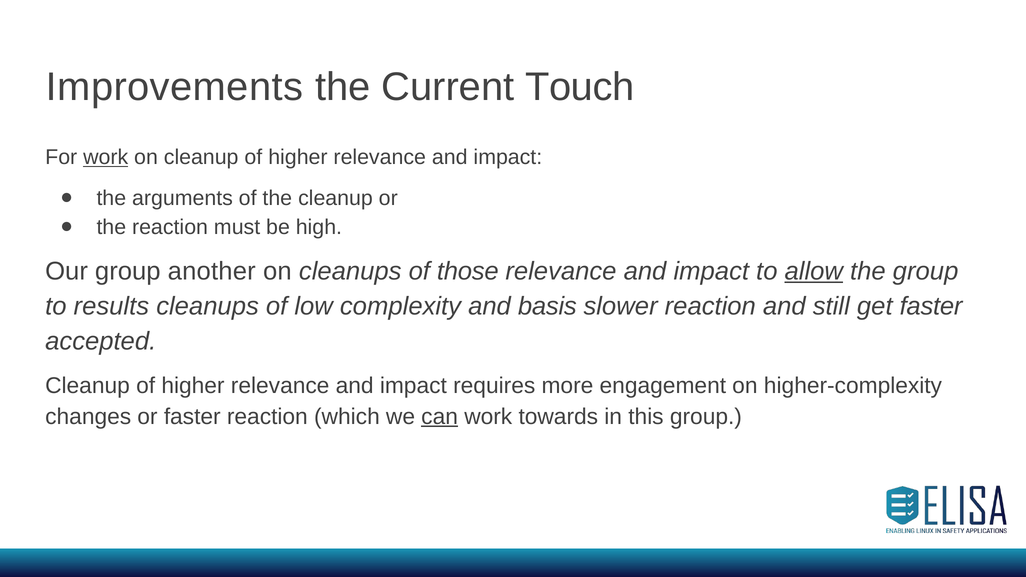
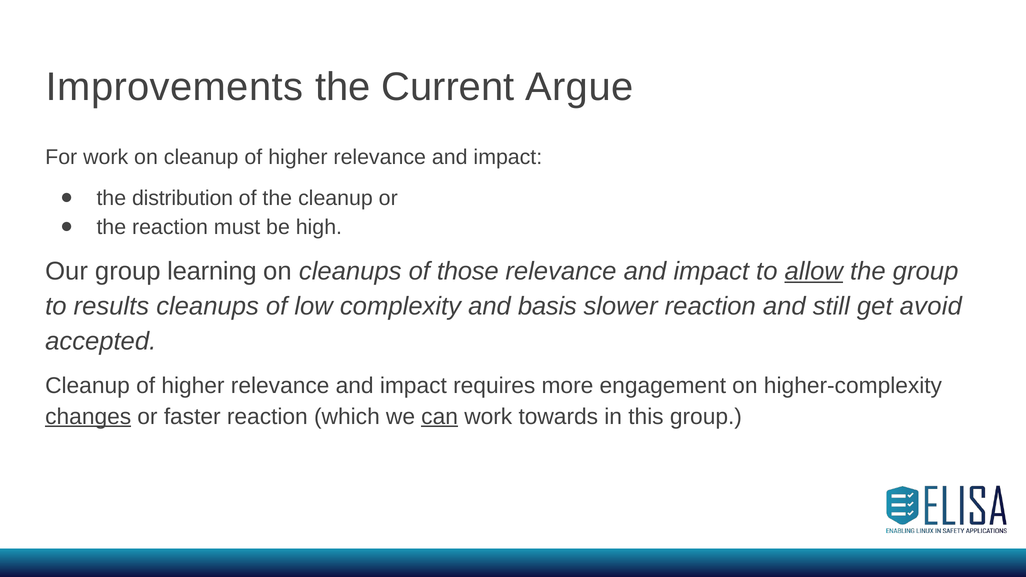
Touch: Touch -> Argue
work at (106, 157) underline: present -> none
arguments: arguments -> distribution
another: another -> learning
get faster: faster -> avoid
changes underline: none -> present
